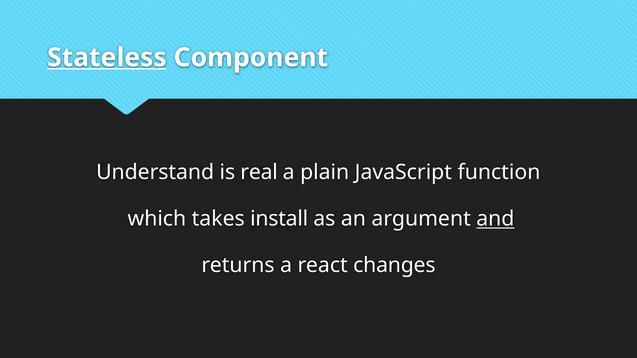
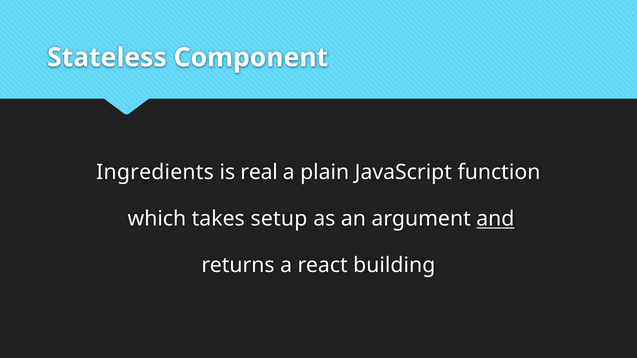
Stateless underline: present -> none
Understand: Understand -> Ingredients
install: install -> setup
changes: changes -> building
